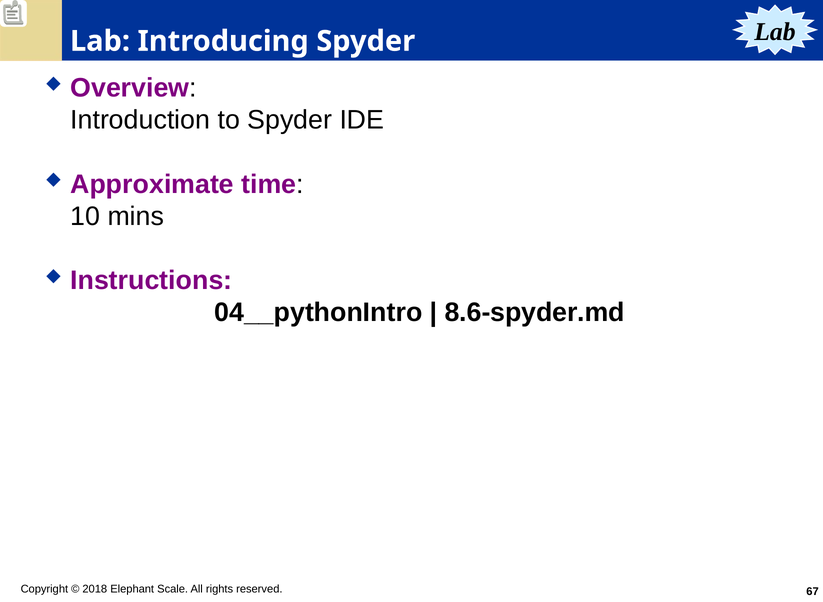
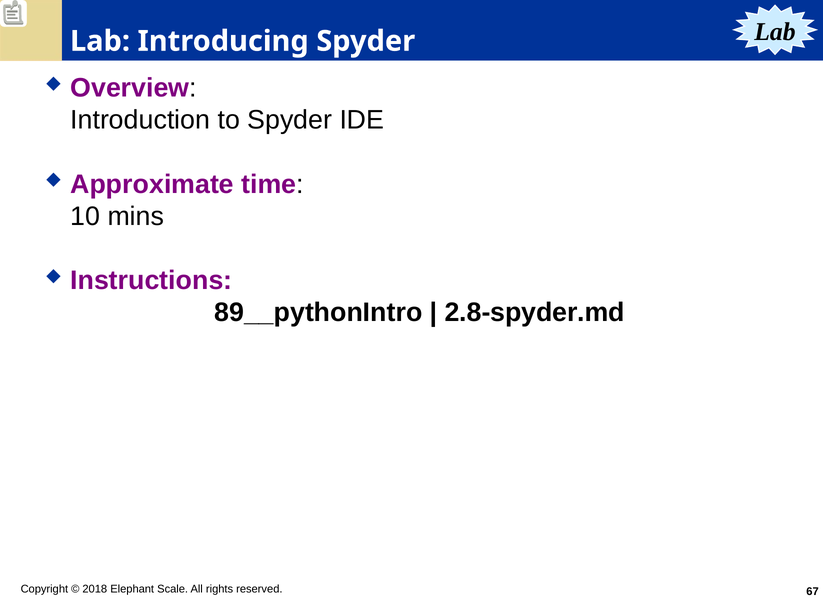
04__pythonIntro: 04__pythonIntro -> 89__pythonIntro
8.6-spyder.md: 8.6-spyder.md -> 2.8-spyder.md
